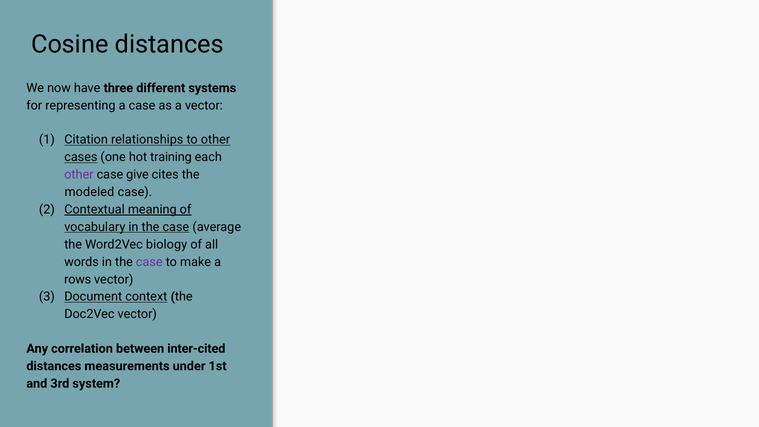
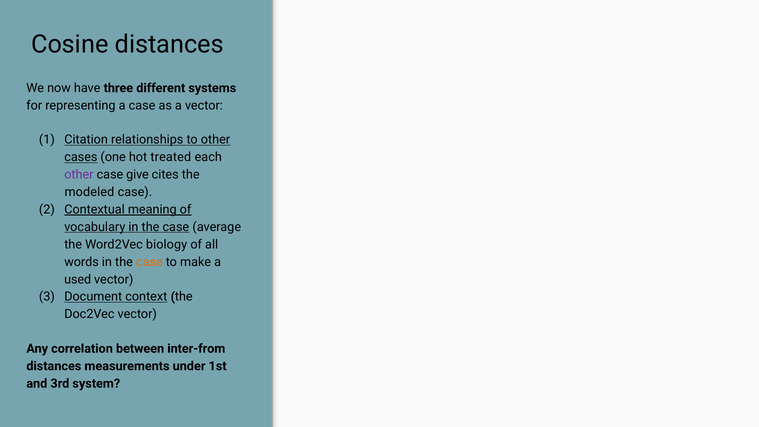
training: training -> treated
case at (149, 262) colour: purple -> orange
rows: rows -> used
inter-cited: inter-cited -> inter-from
